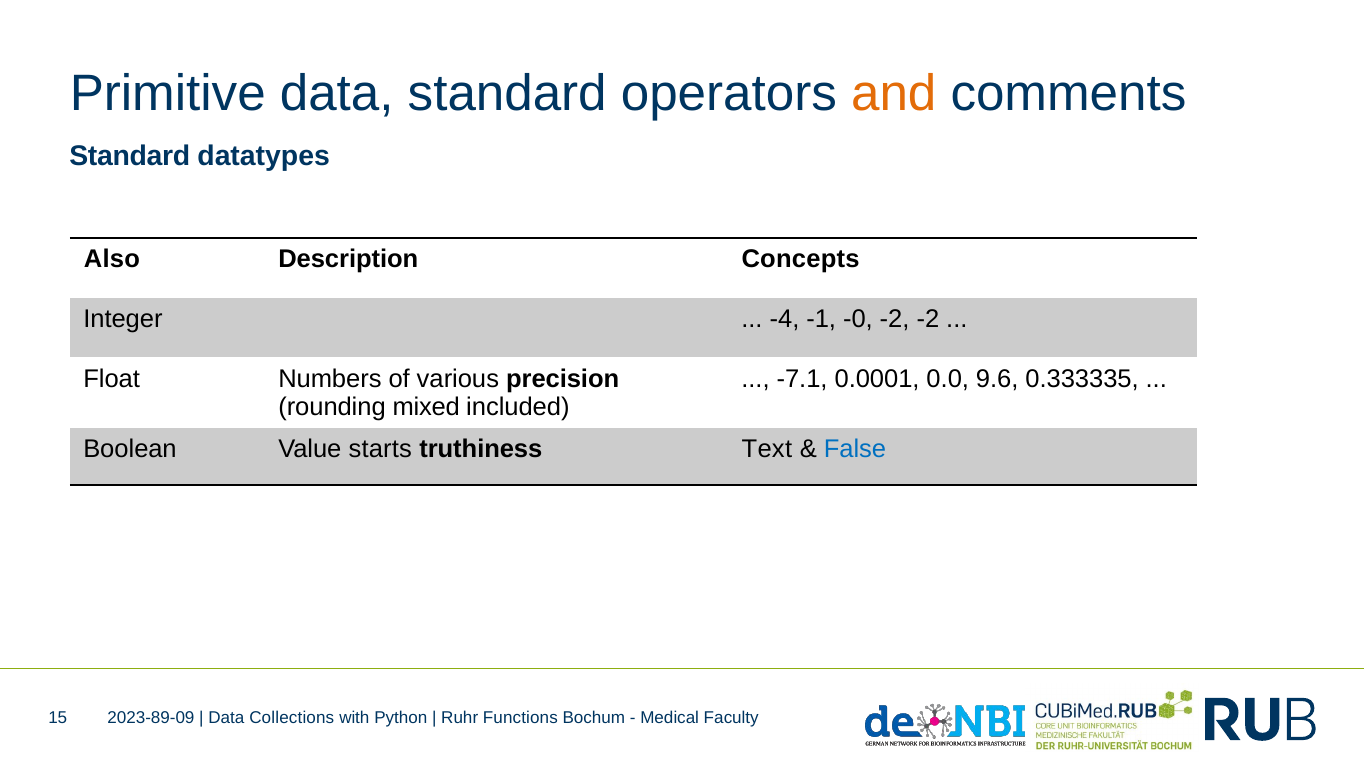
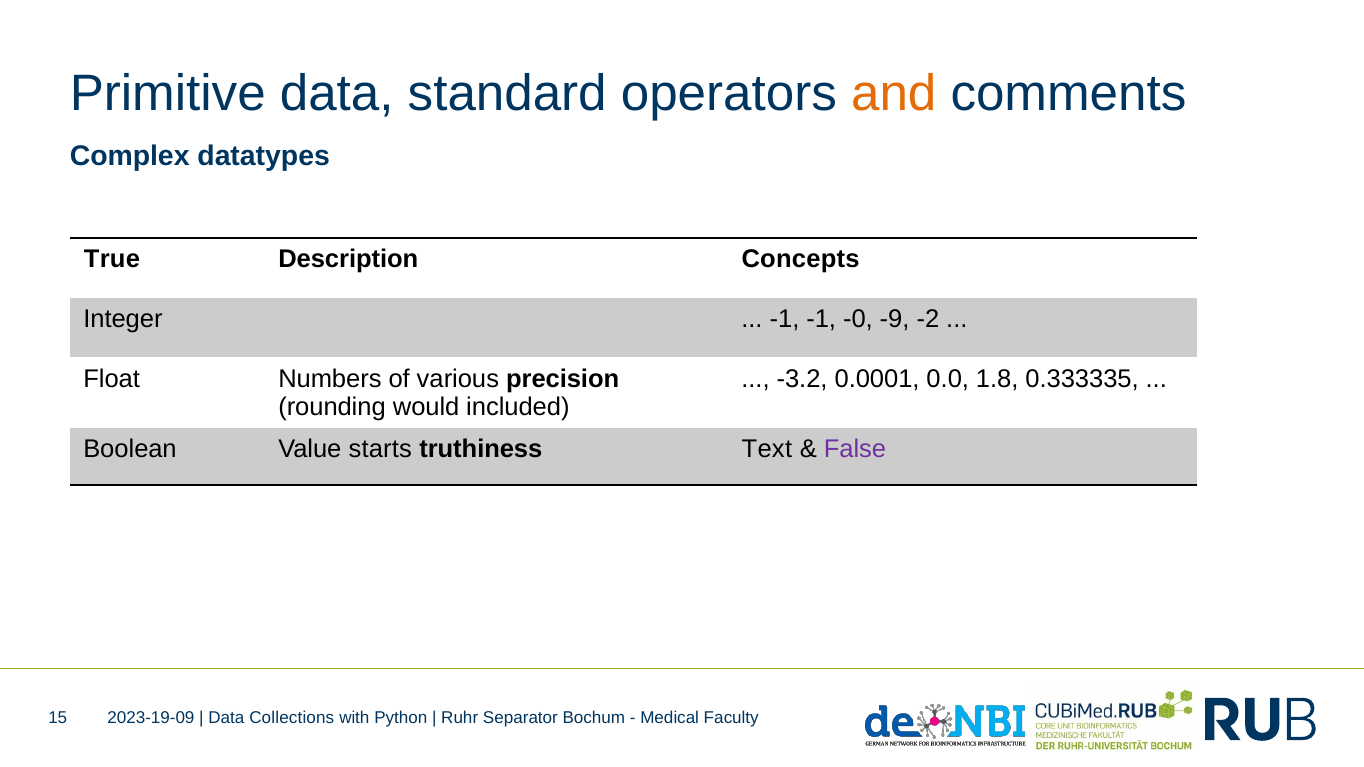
Standard at (130, 156): Standard -> Complex
Also: Also -> True
-4 at (784, 319): -4 -> -1
-0 -2: -2 -> -9
-7.1: -7.1 -> -3.2
9.6: 9.6 -> 1.8
mixed: mixed -> would
False colour: blue -> purple
2023-89-09: 2023-89-09 -> 2023-19-09
Functions: Functions -> Separator
